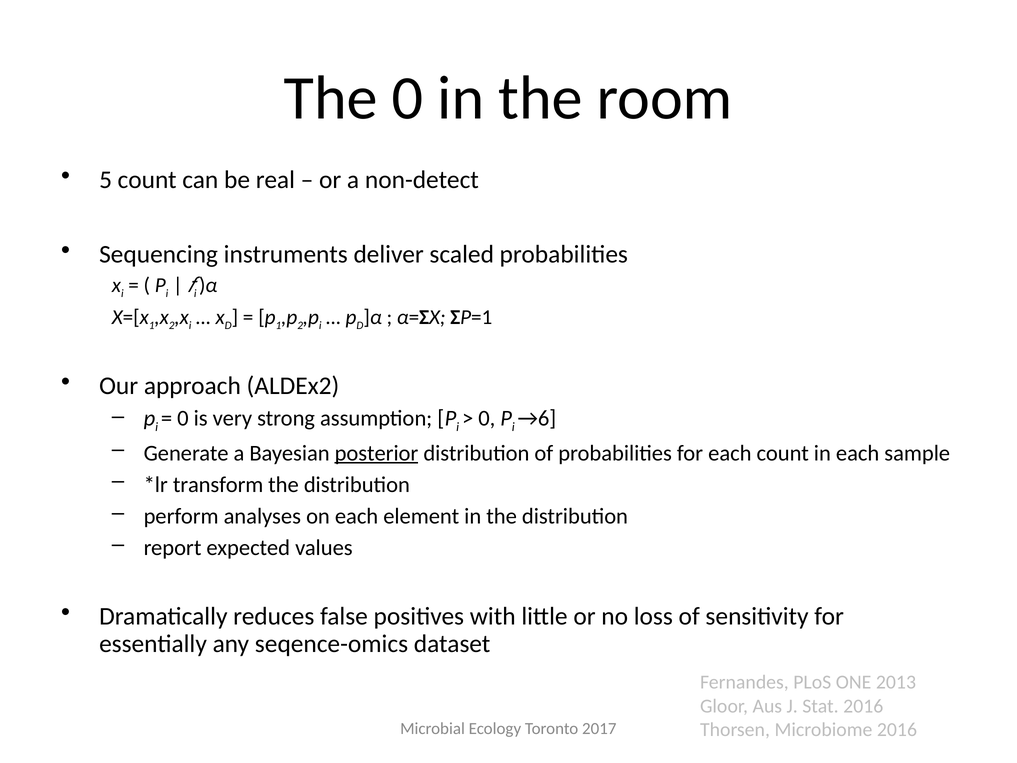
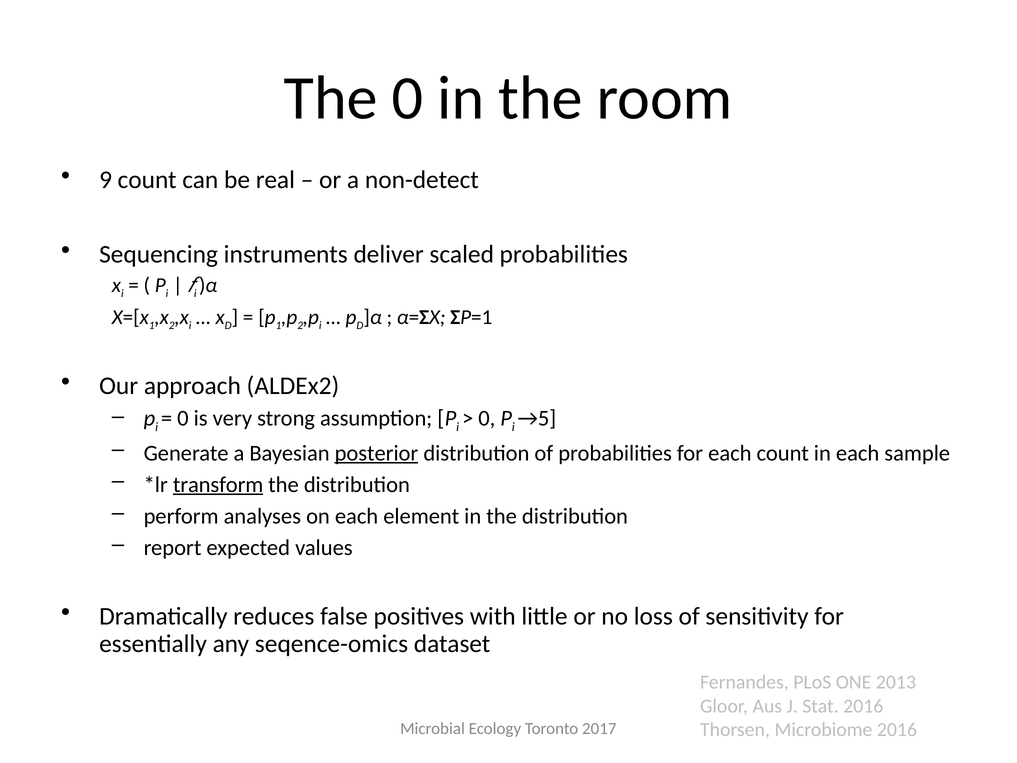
5: 5 -> 9
→6: →6 -> →5
transform underline: none -> present
